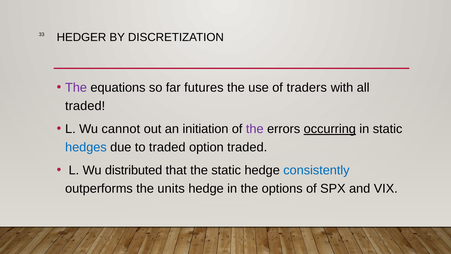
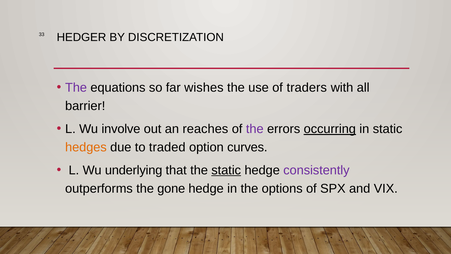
futures: futures -> wishes
traded at (85, 106): traded -> barrier
cannot: cannot -> involve
initiation: initiation -> reaches
hedges colour: blue -> orange
option traded: traded -> curves
distributed: distributed -> underlying
static at (226, 170) underline: none -> present
consistently colour: blue -> purple
units: units -> gone
